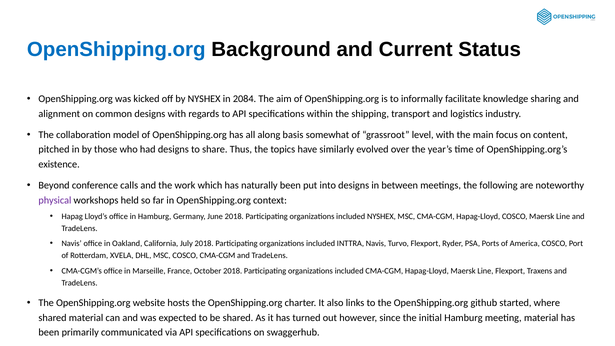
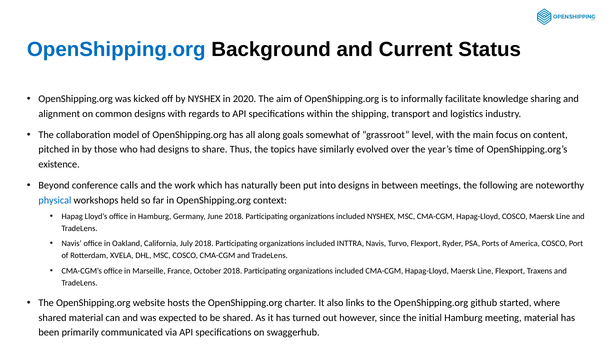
2084: 2084 -> 2020
basis: basis -> goals
physical colour: purple -> blue
